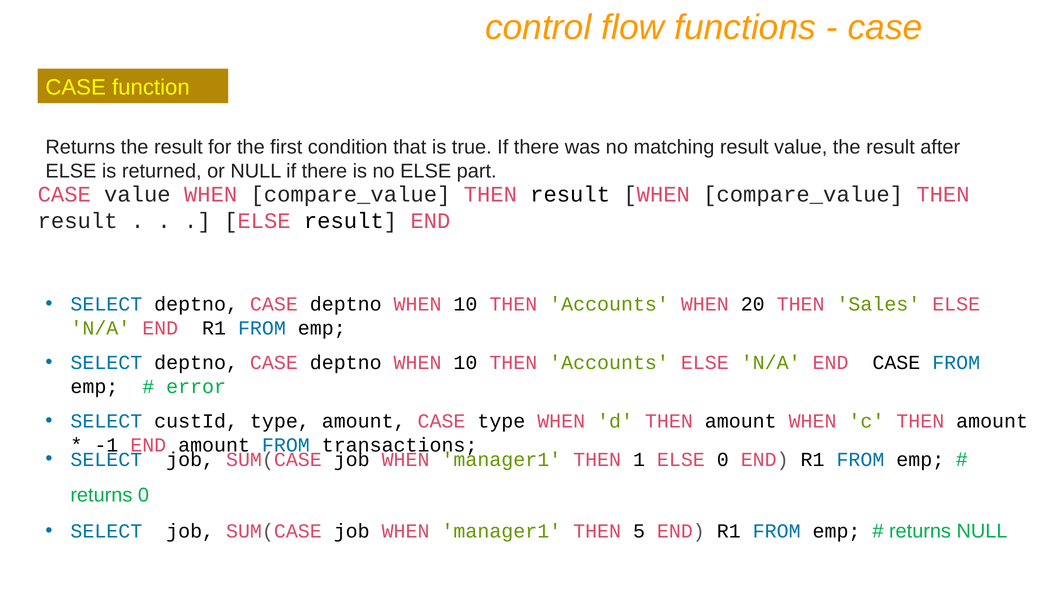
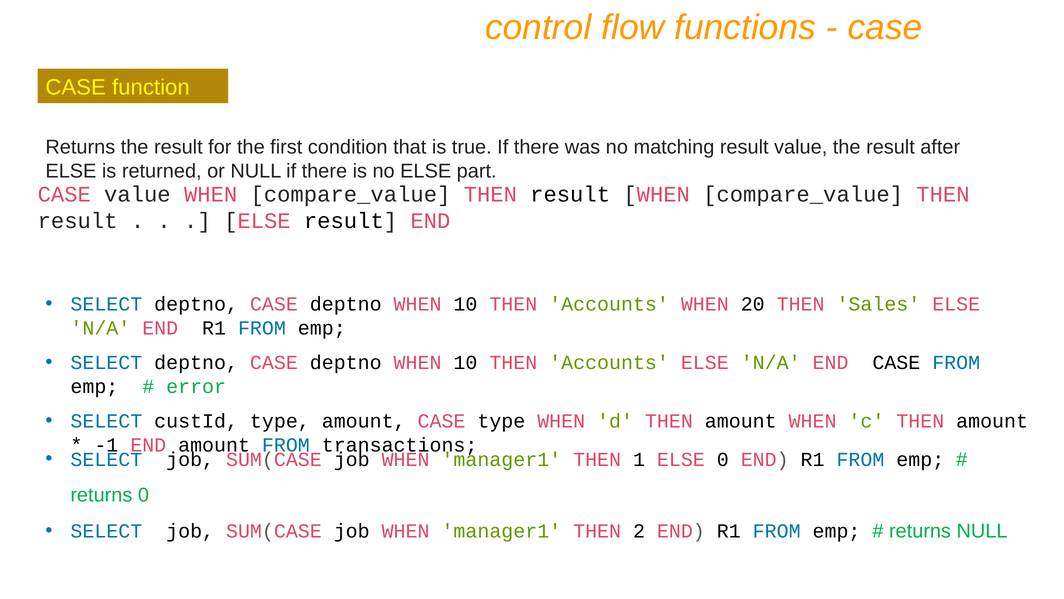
5: 5 -> 2
